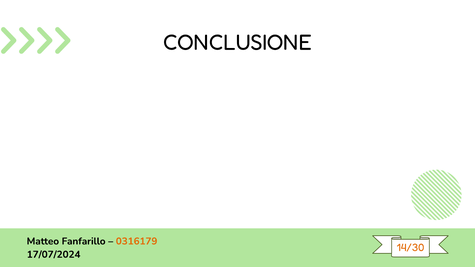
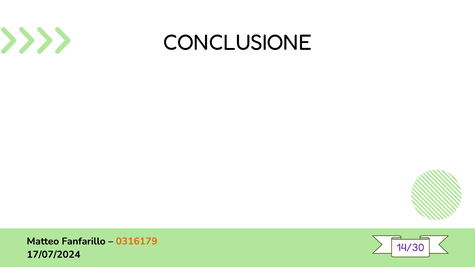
14/30 colour: orange -> purple
